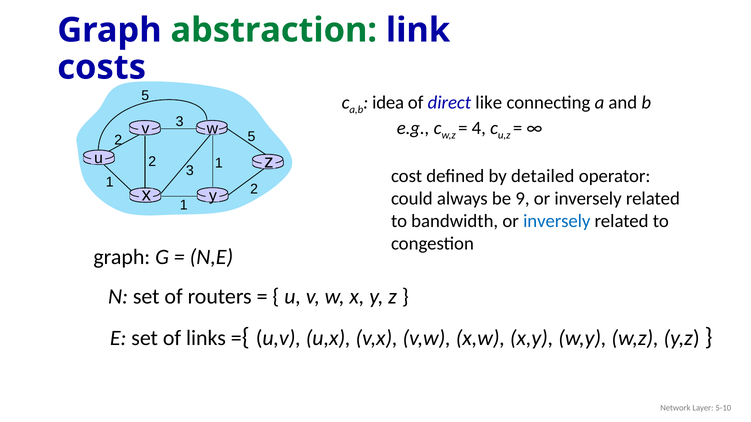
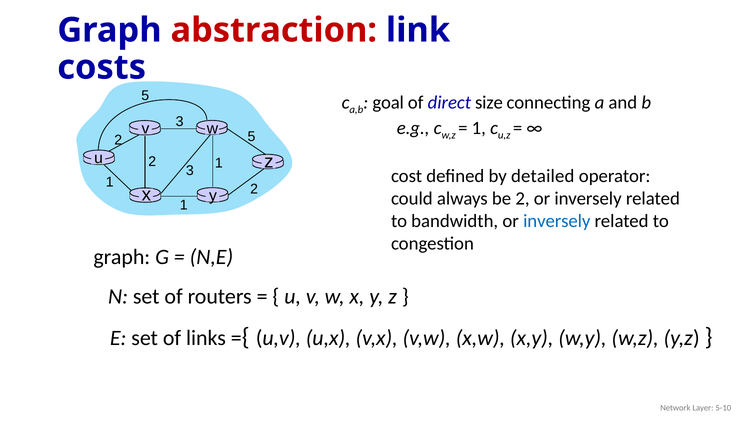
abstraction colour: green -> red
idea: idea -> goal
like: like -> size
4 at (479, 128): 4 -> 1
be 9: 9 -> 2
